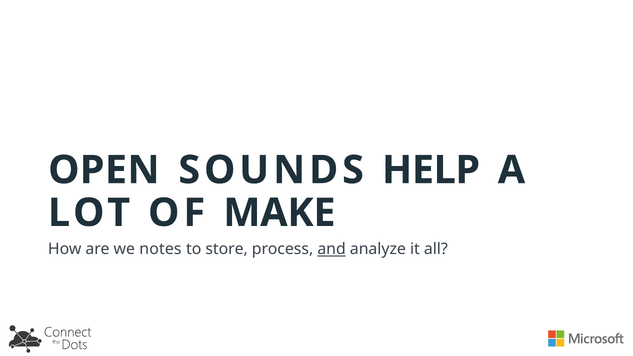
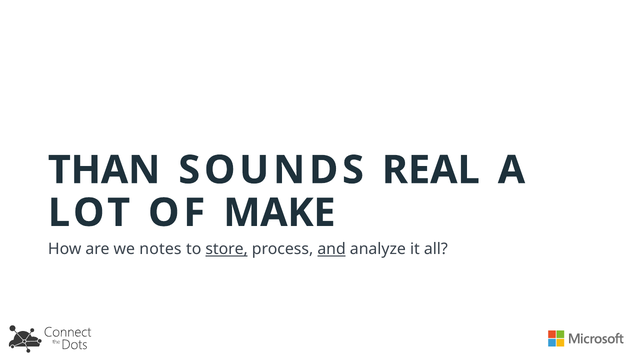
OPEN: OPEN -> THAN
HELP: HELP -> REAL
store underline: none -> present
